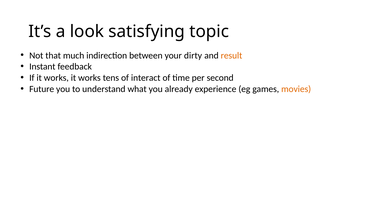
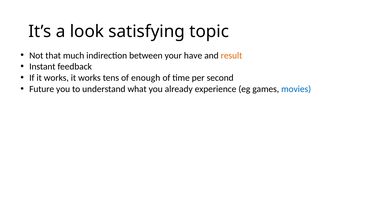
dirty: dirty -> have
interact: interact -> enough
movies colour: orange -> blue
